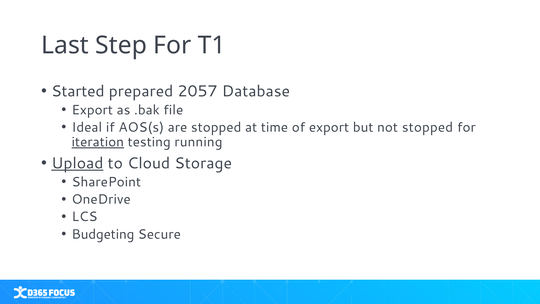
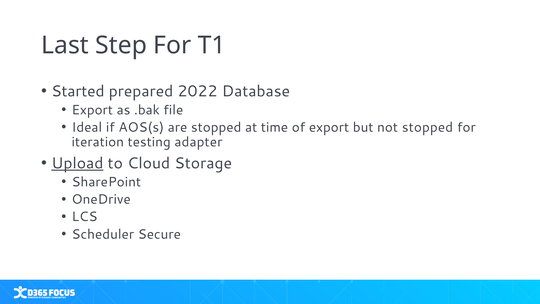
2057: 2057 -> 2022
iteration underline: present -> none
running: running -> adapter
Budgeting: Budgeting -> Scheduler
